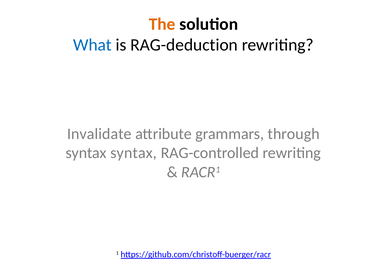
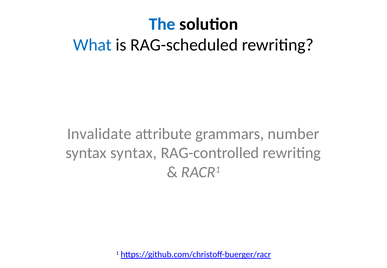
The colour: orange -> blue
RAG-deduction: RAG-deduction -> RAG-scheduled
through: through -> number
